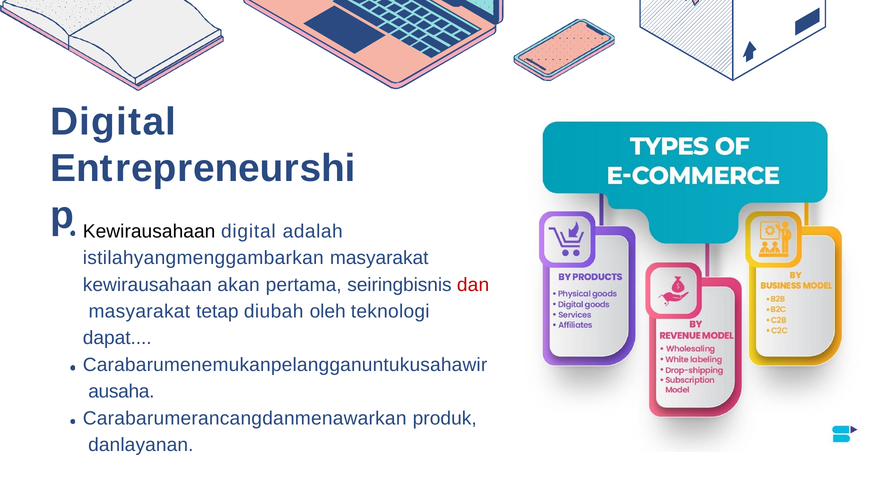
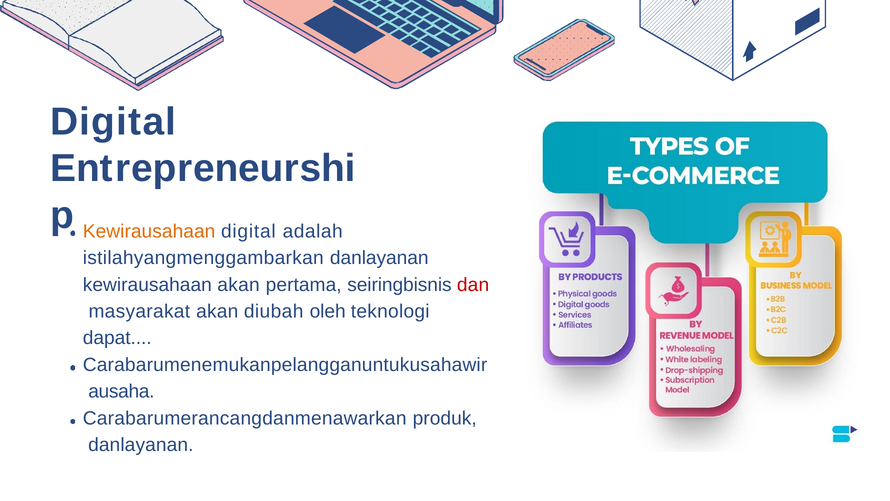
Kewirausahaan at (149, 231) colour: black -> orange
istilahyangmenggambarkan masyarakat: masyarakat -> danlayanan
masyarakat tetap: tetap -> akan
